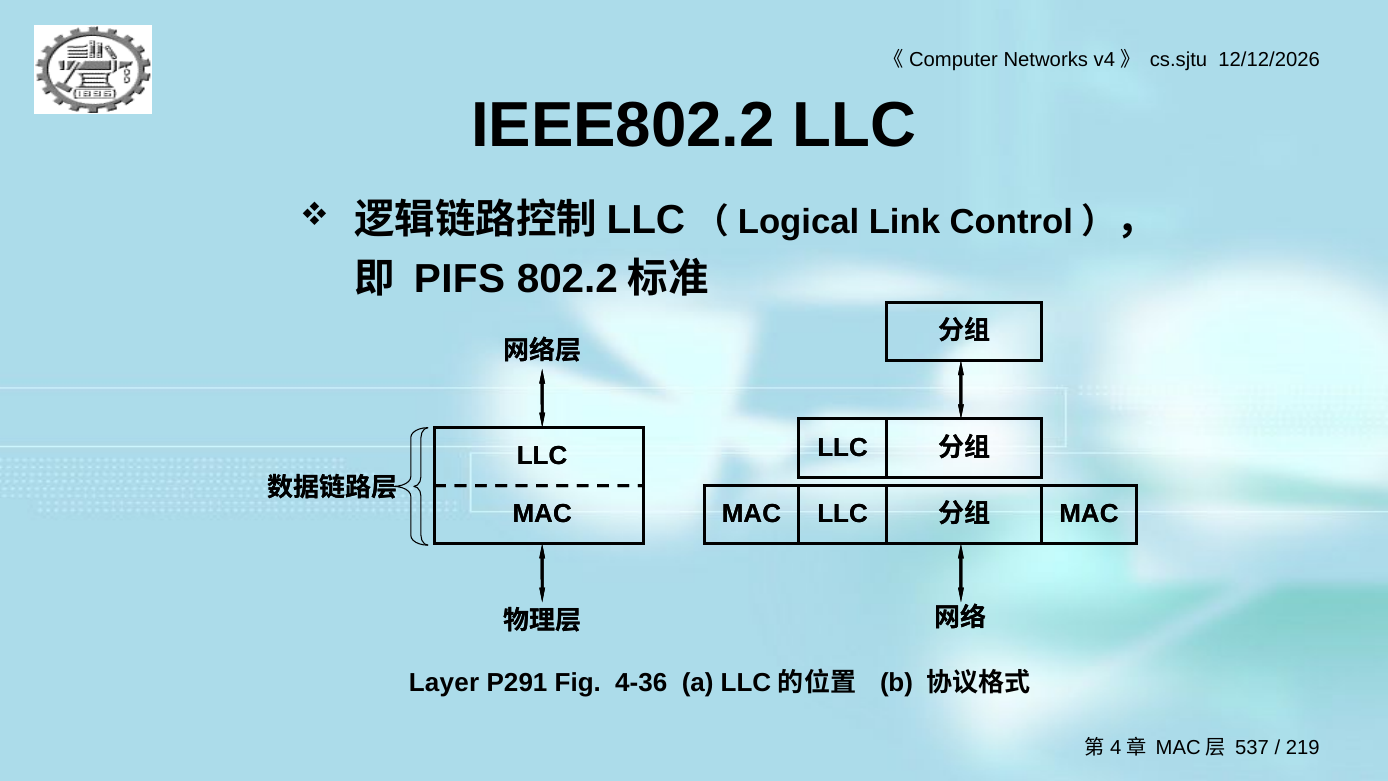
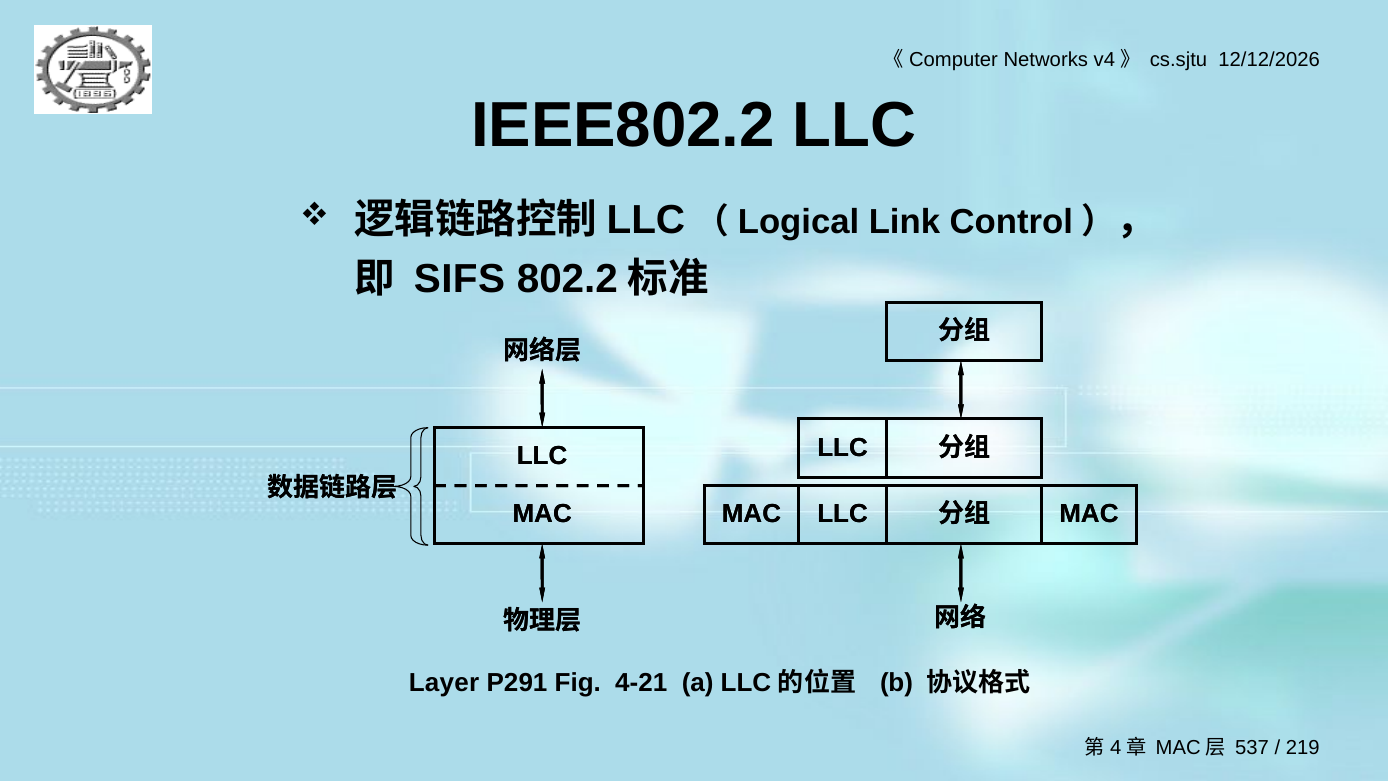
PIFS: PIFS -> SIFS
4-36: 4-36 -> 4-21
